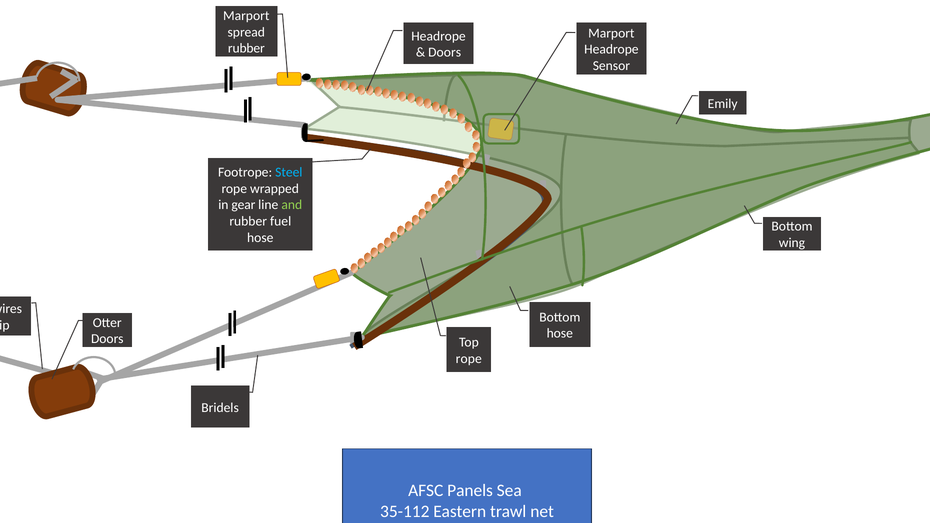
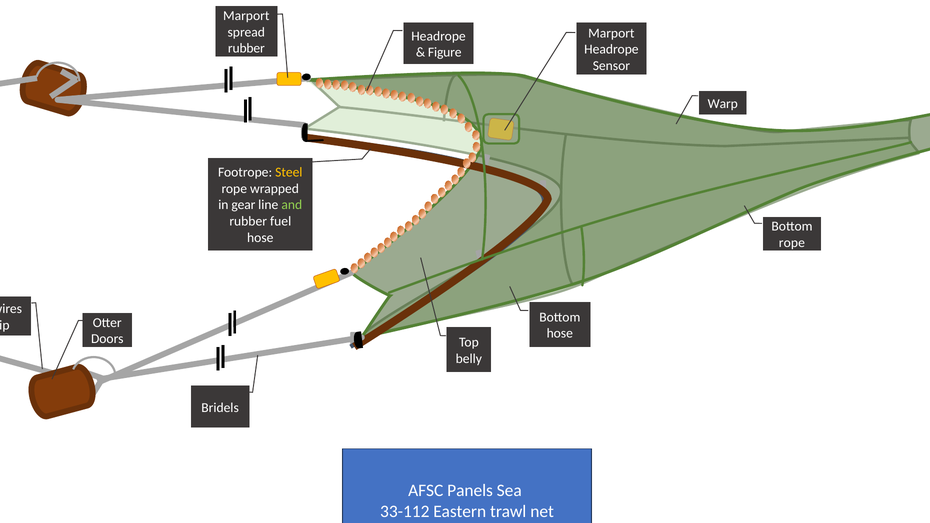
Doors at (445, 52): Doors -> Figure
Emily at (723, 104): Emily -> Warp
Steel colour: light blue -> yellow
wing at (792, 243): wing -> rope
rope at (469, 359): rope -> belly
35-112: 35-112 -> 33-112
